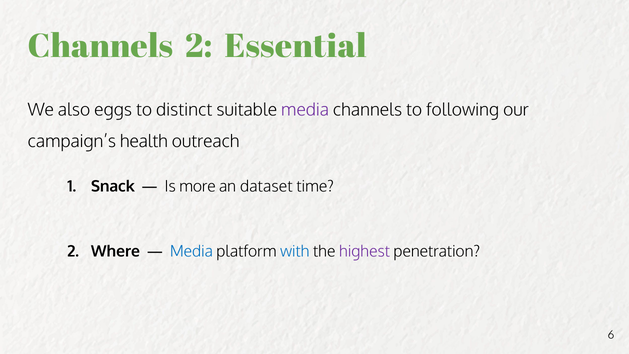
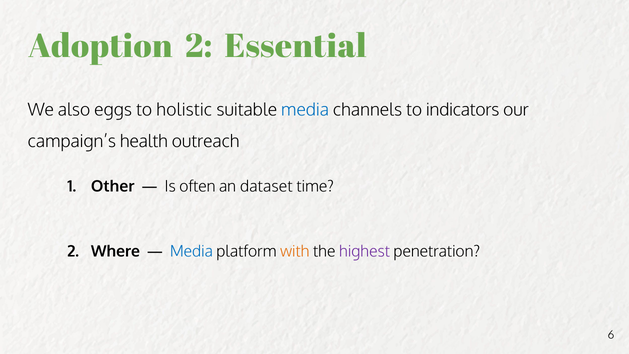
Channels at (100, 46): Channels -> Adoption
distinct: distinct -> holistic
media at (305, 110) colour: purple -> blue
following: following -> indicators
Snack: Snack -> Other
more: more -> often
with colour: blue -> orange
